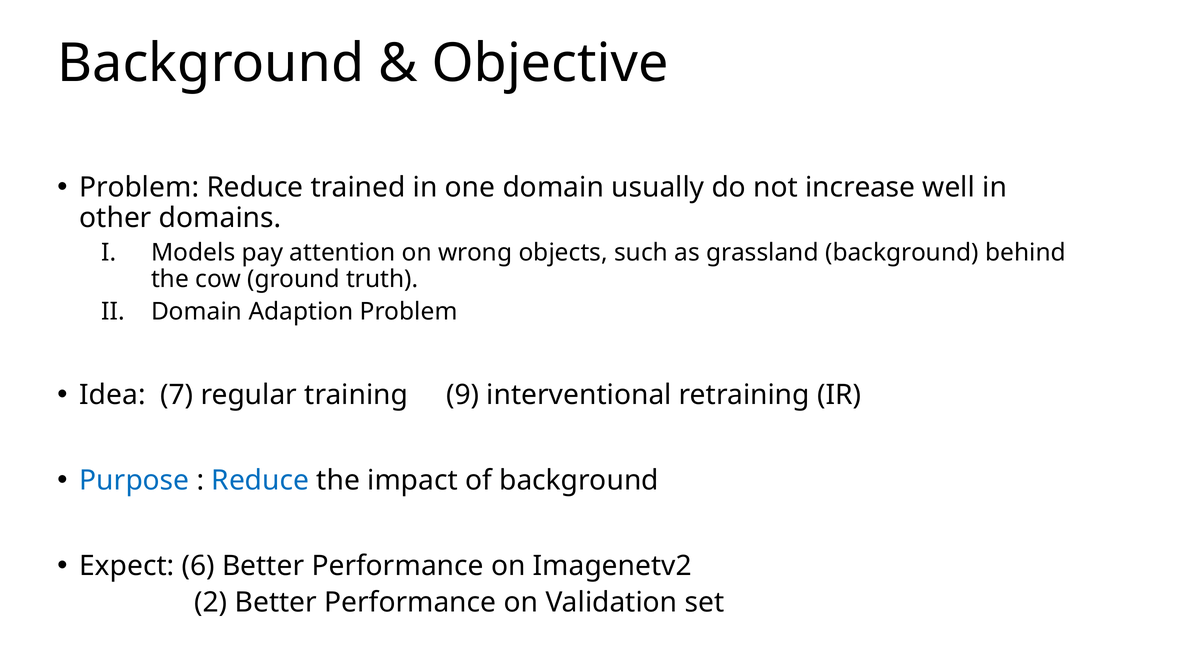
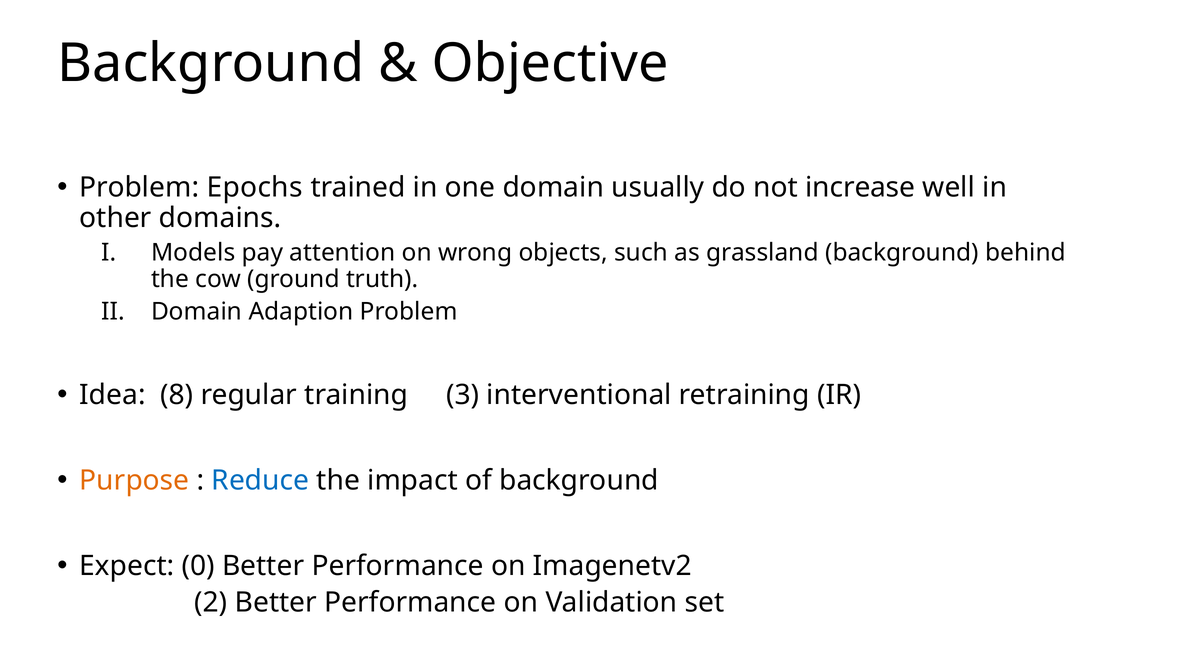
Problem Reduce: Reduce -> Epochs
7: 7 -> 8
9: 9 -> 3
Purpose colour: blue -> orange
6: 6 -> 0
